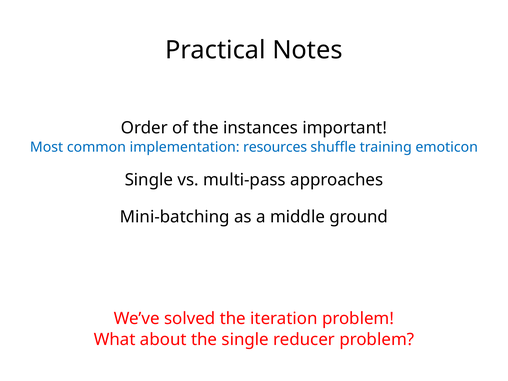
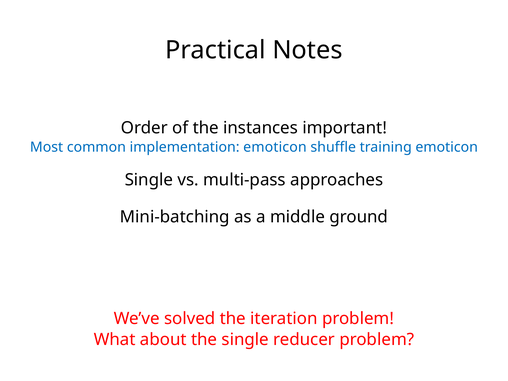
implementation resources: resources -> emoticon
